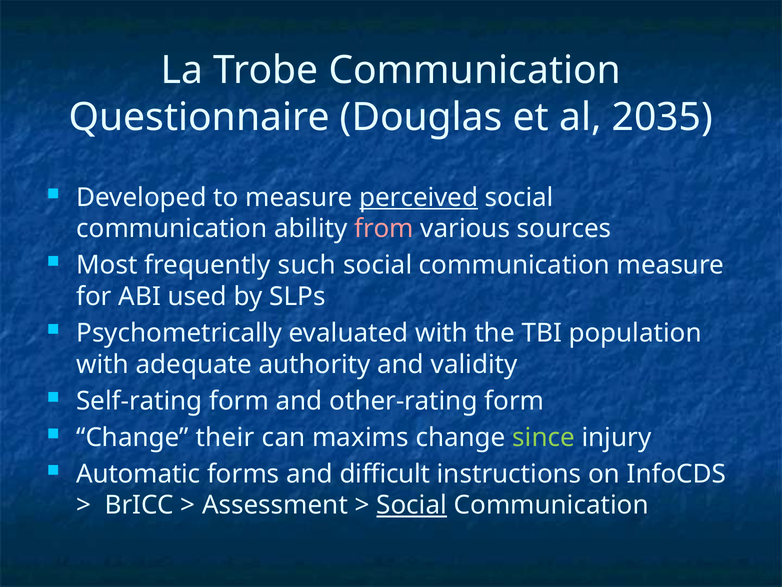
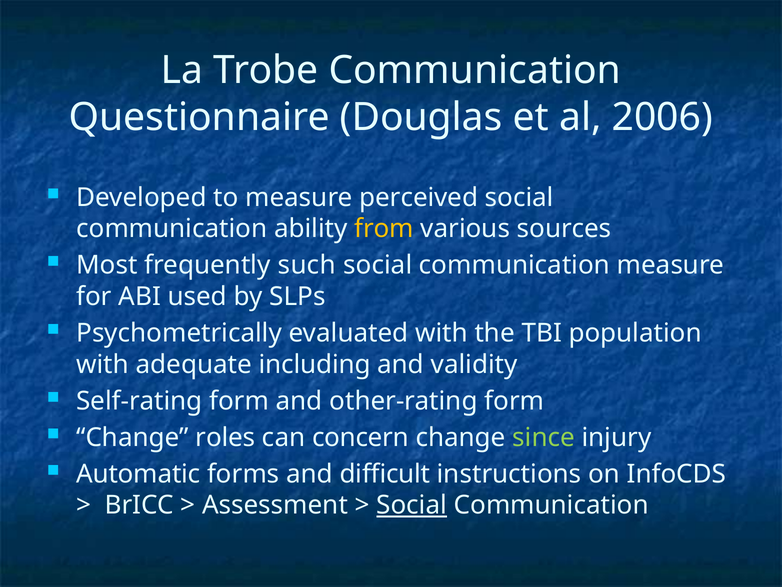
2035: 2035 -> 2006
perceived underline: present -> none
from colour: pink -> yellow
authority: authority -> including
their: their -> roles
maxims: maxims -> concern
